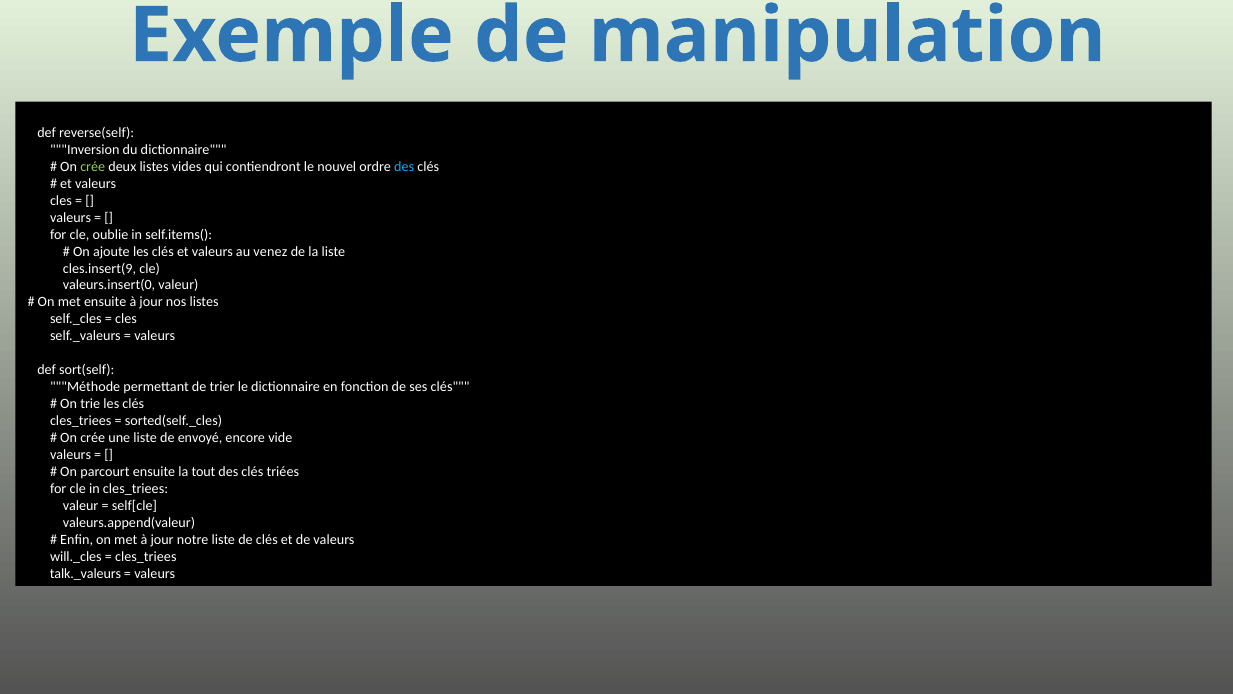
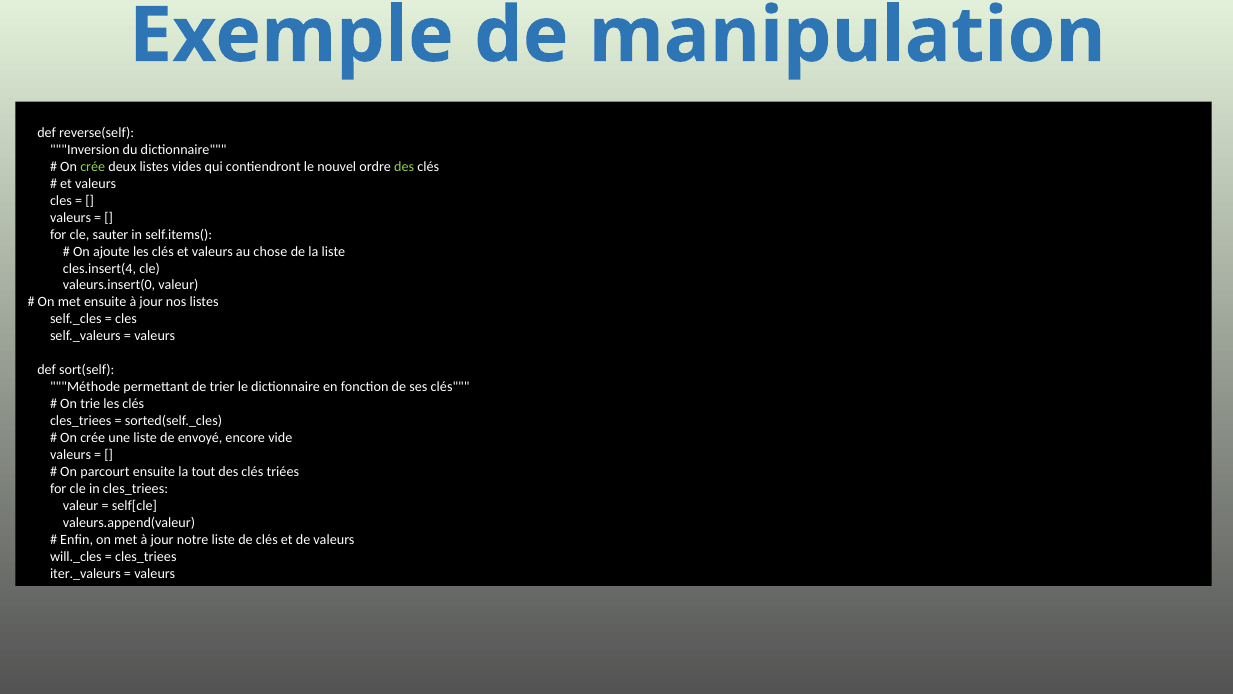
des at (404, 166) colour: light blue -> light green
oublie: oublie -> sauter
venez: venez -> chose
cles.insert(9: cles.insert(9 -> cles.insert(4
talk._valeurs: talk._valeurs -> iter._valeurs
